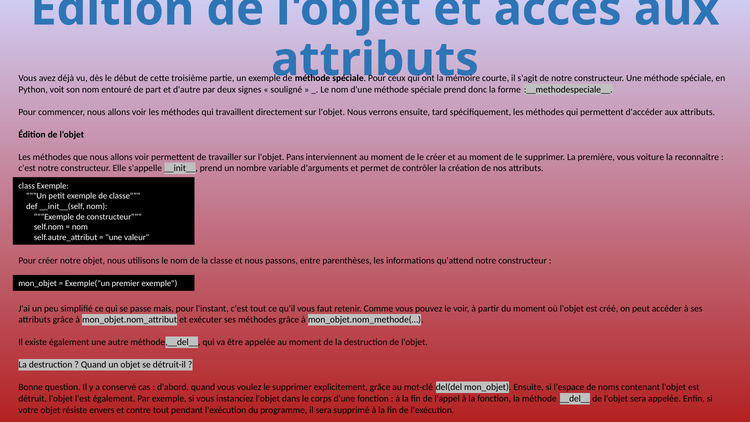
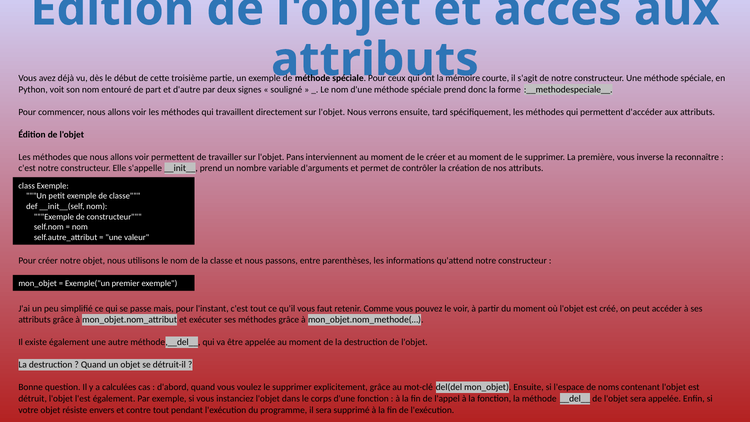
voiture: voiture -> inverse
conservé: conservé -> calculées
